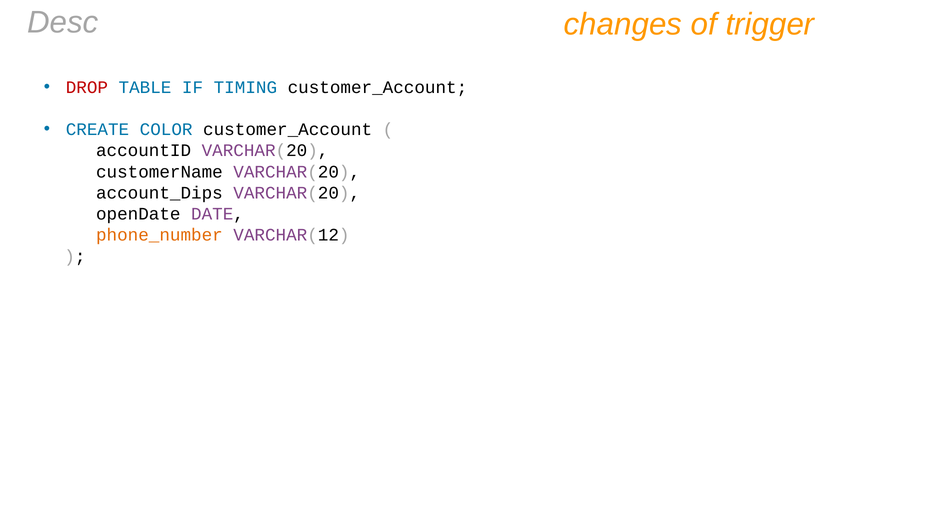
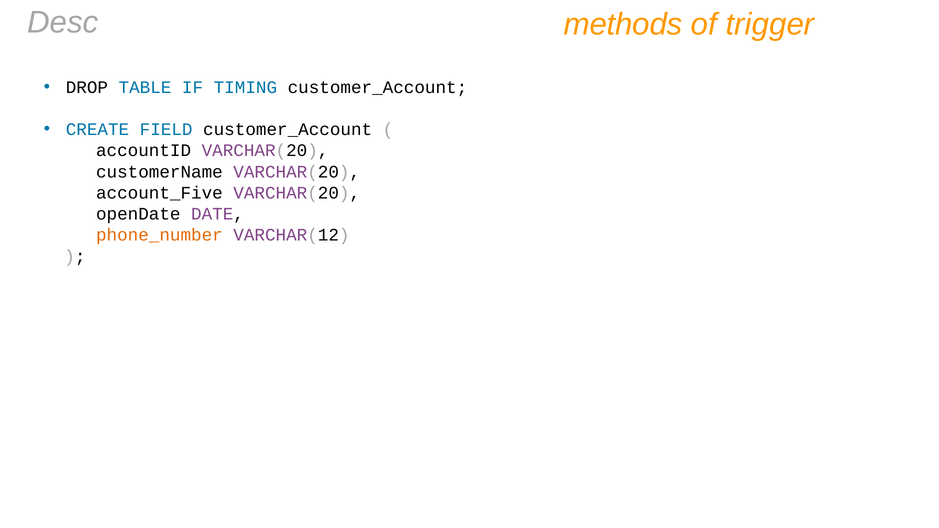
changes: changes -> methods
DROP colour: red -> black
COLOR: COLOR -> FIELD
account_Dips: account_Dips -> account_Five
